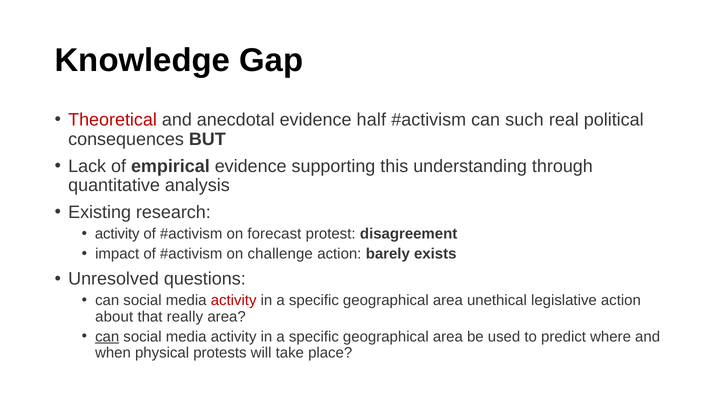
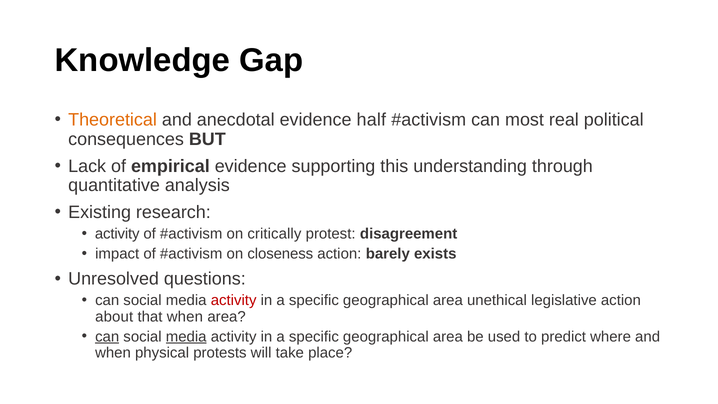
Theoretical colour: red -> orange
such: such -> most
forecast: forecast -> critically
challenge: challenge -> closeness
that really: really -> when
media at (186, 336) underline: none -> present
